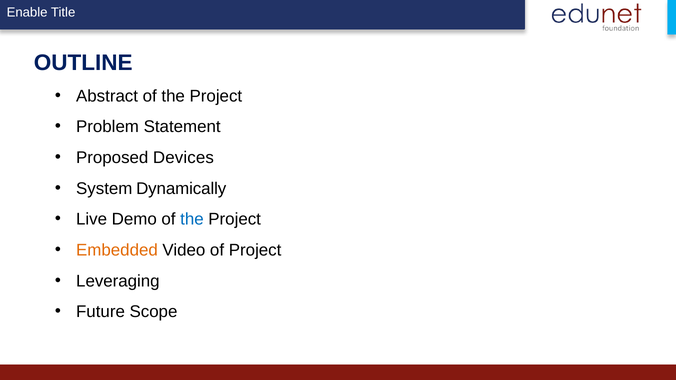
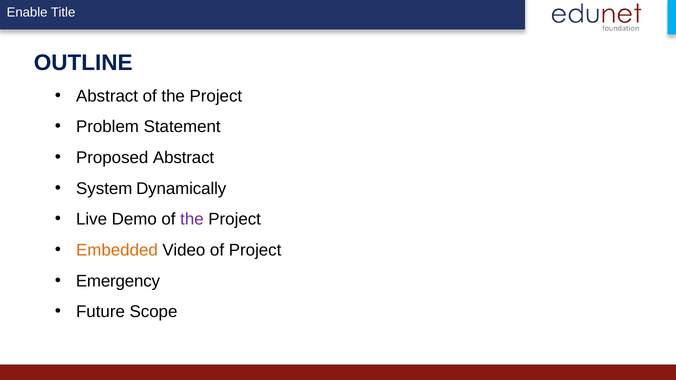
Proposed Devices: Devices -> Abstract
the at (192, 219) colour: blue -> purple
Leveraging: Leveraging -> Emergency
